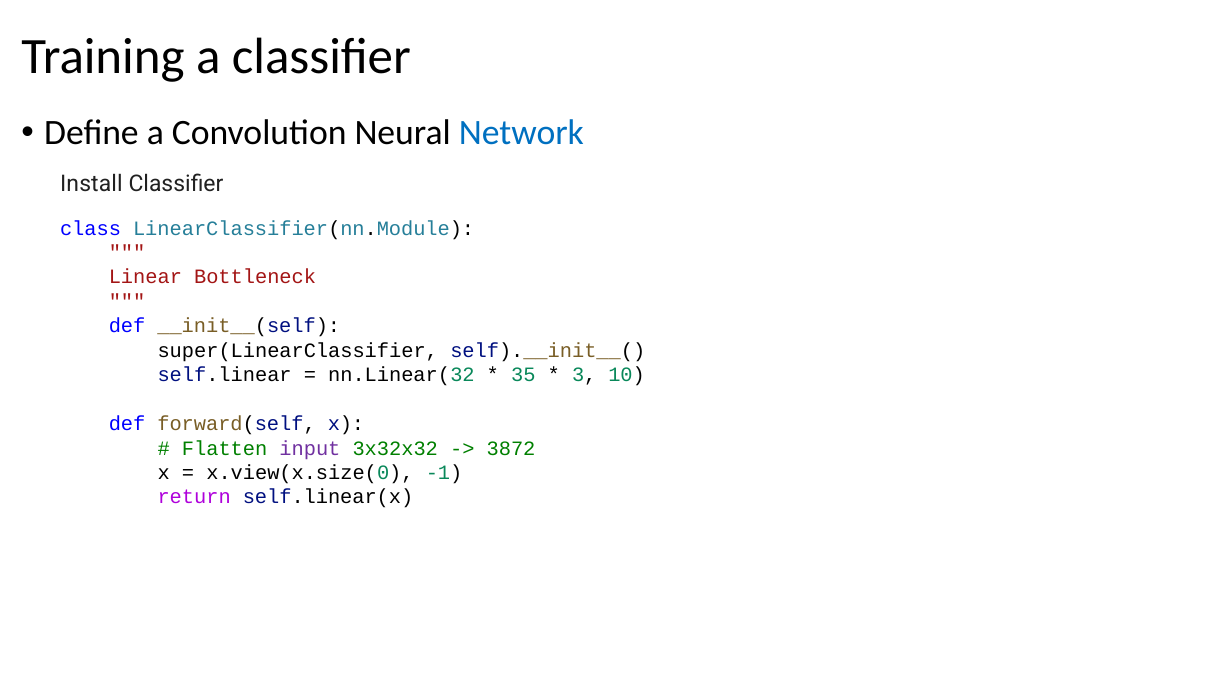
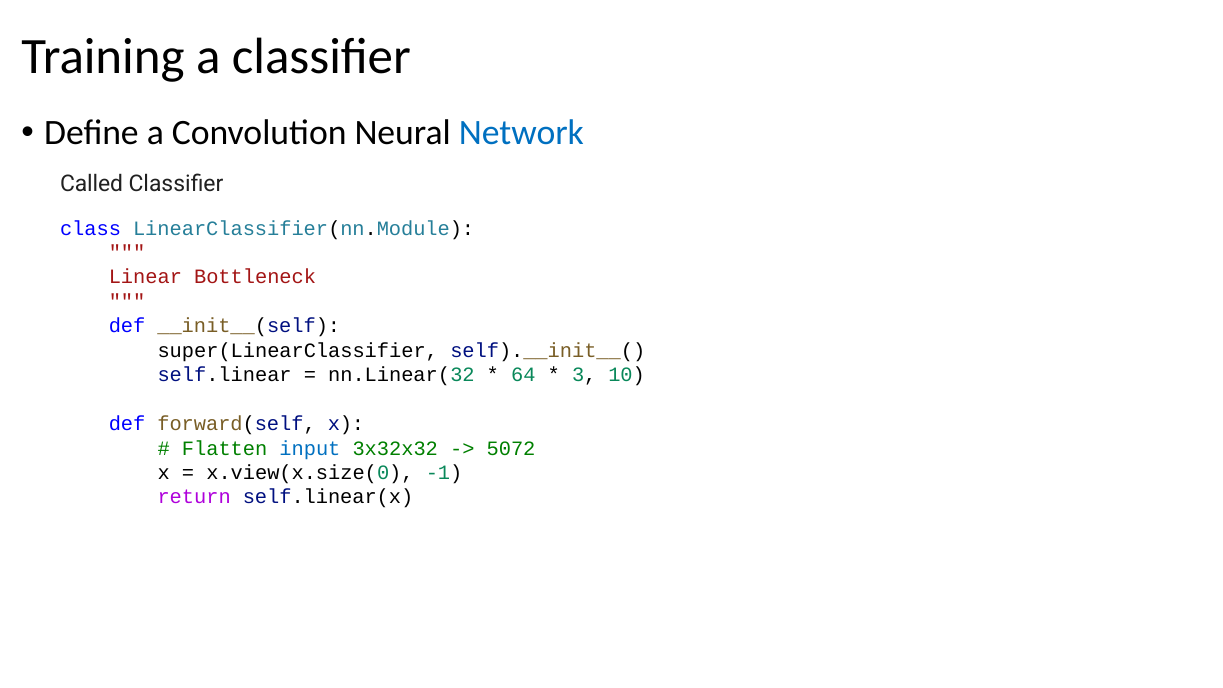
Install: Install -> Called
35: 35 -> 64
input colour: purple -> blue
3872: 3872 -> 5072
